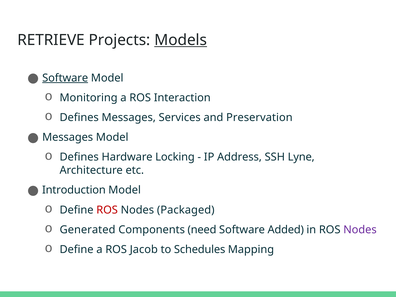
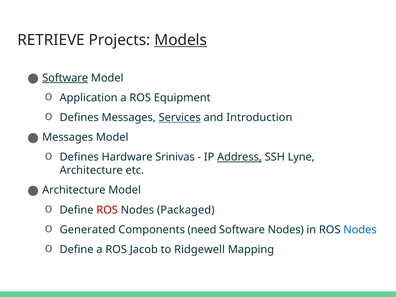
Monitoring: Monitoring -> Application
Interaction: Interaction -> Equipment
Services underline: none -> present
Preservation: Preservation -> Introduction
Locking: Locking -> Srinivas
Address underline: none -> present
Introduction at (74, 190): Introduction -> Architecture
Software Added: Added -> Nodes
Nodes at (360, 230) colour: purple -> blue
Schedules: Schedules -> Ridgewell
